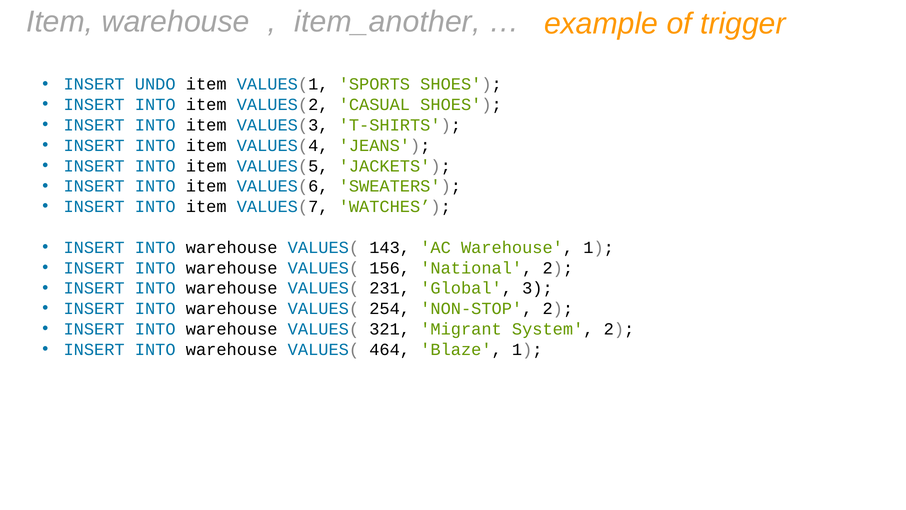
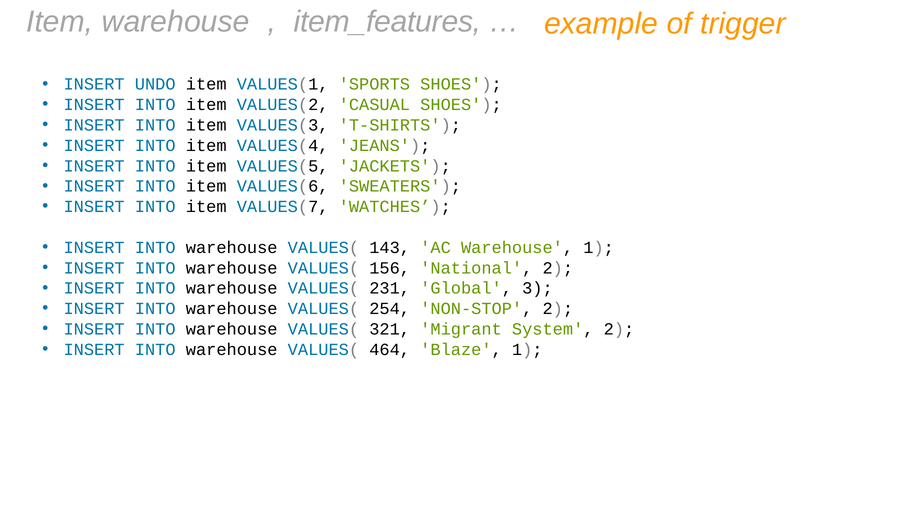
item_another: item_another -> item_features
